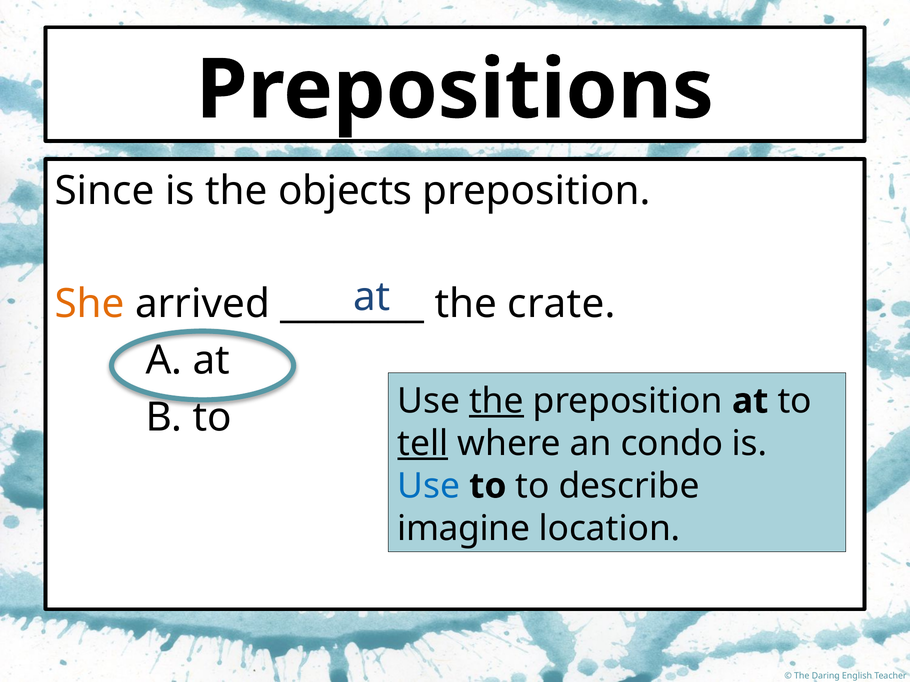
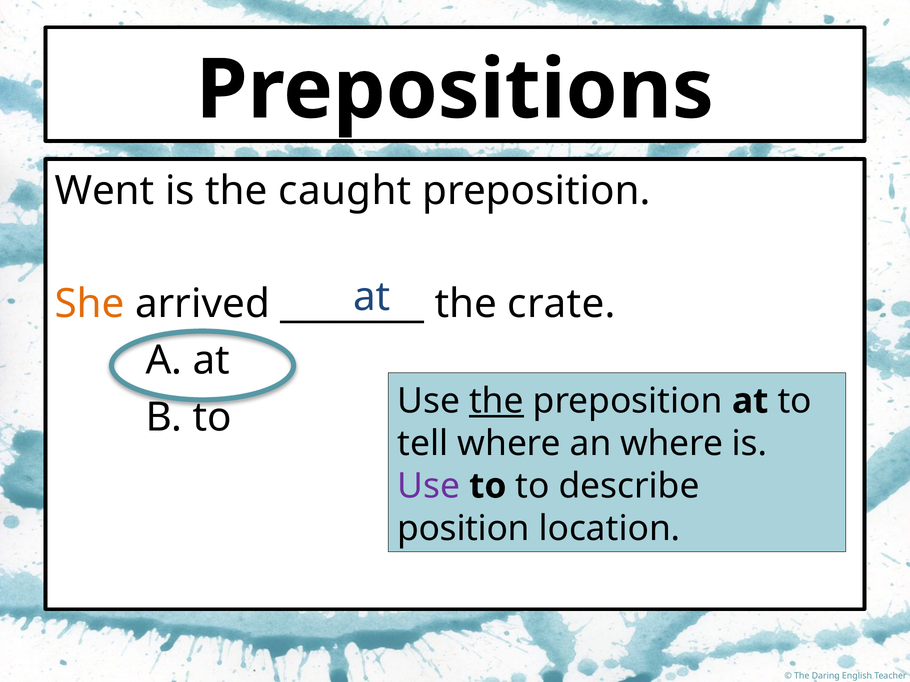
Since: Since -> Went
objects: objects -> caught
tell underline: present -> none
an condo: condo -> where
Use at (429, 486) colour: blue -> purple
imagine: imagine -> position
